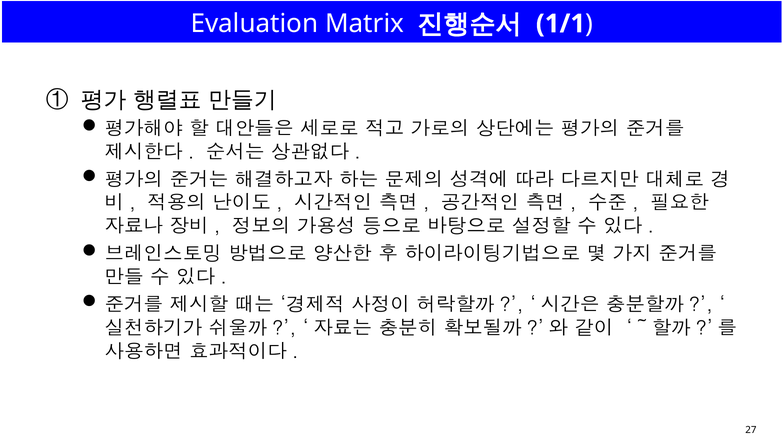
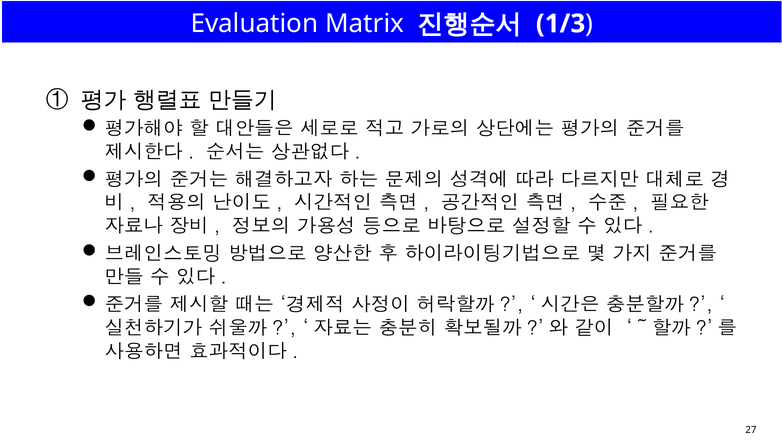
1/1: 1/1 -> 1/3
